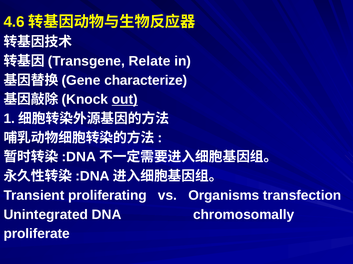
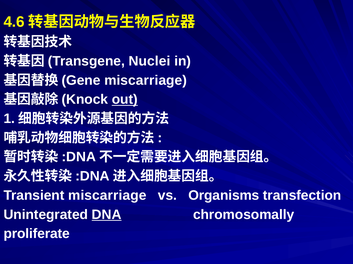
Relate: Relate -> Nuclei
characterize at (146, 80): characterize -> miscarriage
Transient proliferating: proliferating -> miscarriage
DNA underline: none -> present
